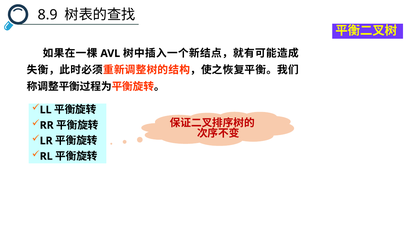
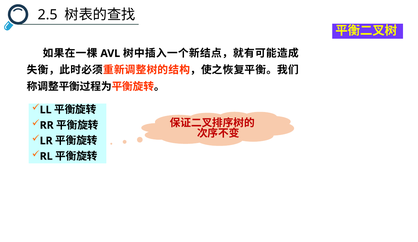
8.9: 8.9 -> 2.5
